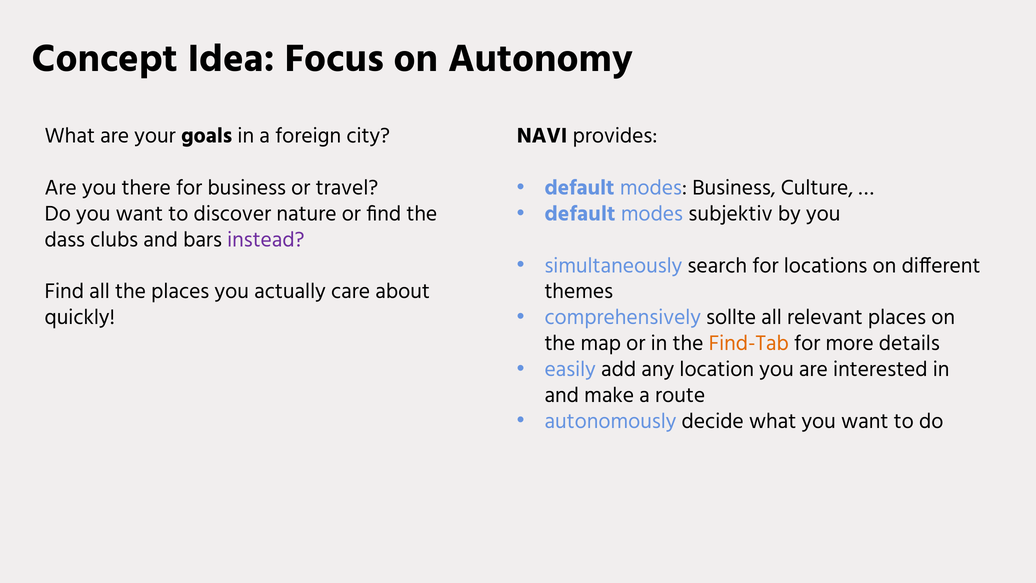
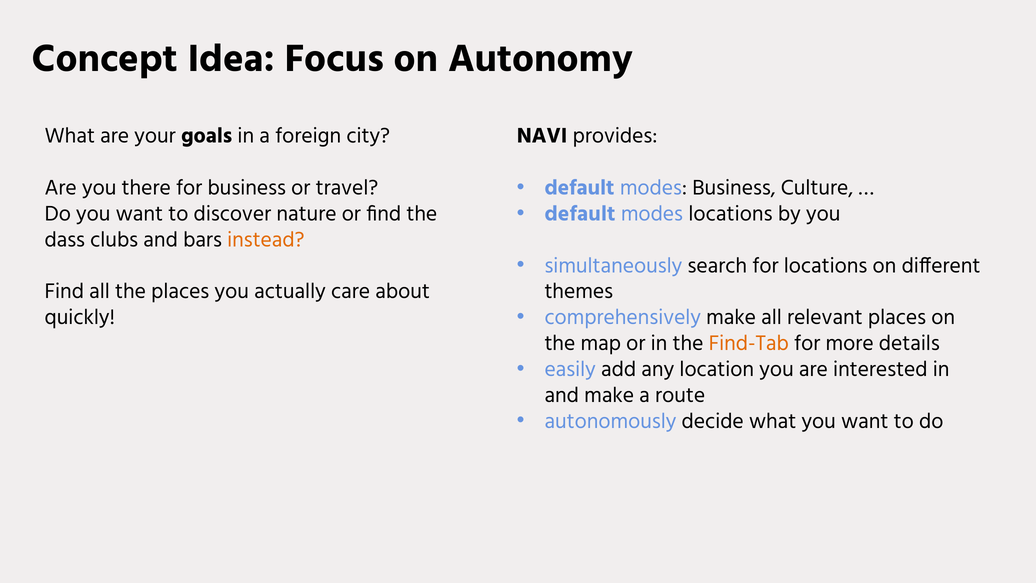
modes subjektiv: subjektiv -> locations
instead colour: purple -> orange
comprehensively sollte: sollte -> make
